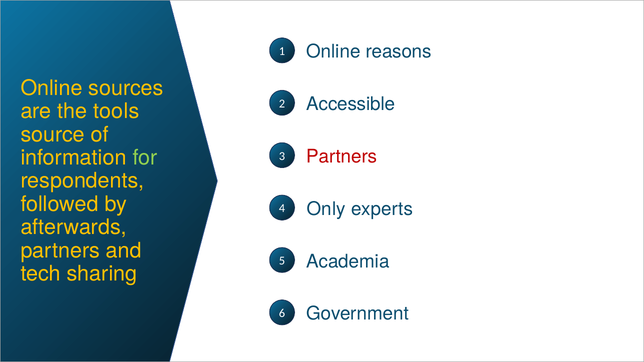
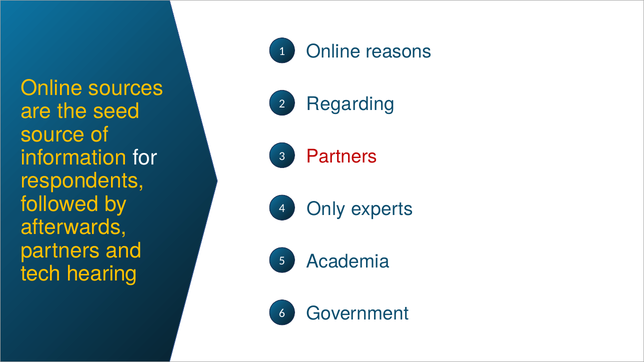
Accessible: Accessible -> Regarding
tools: tools -> seed
for colour: light green -> white
sharing: sharing -> hearing
